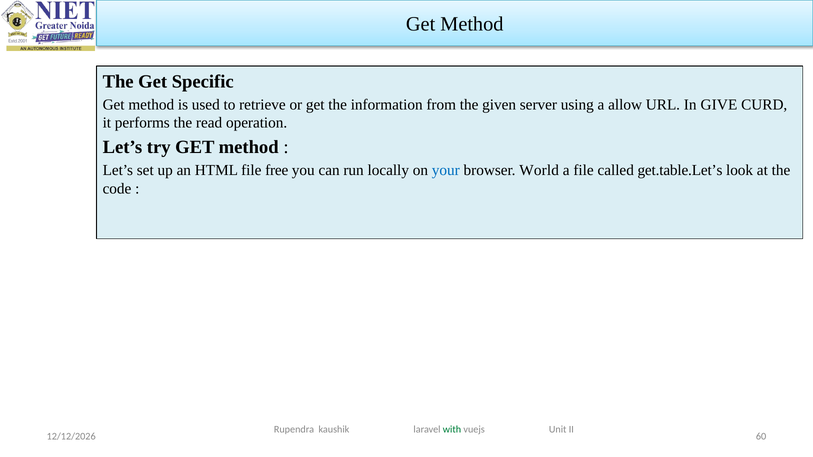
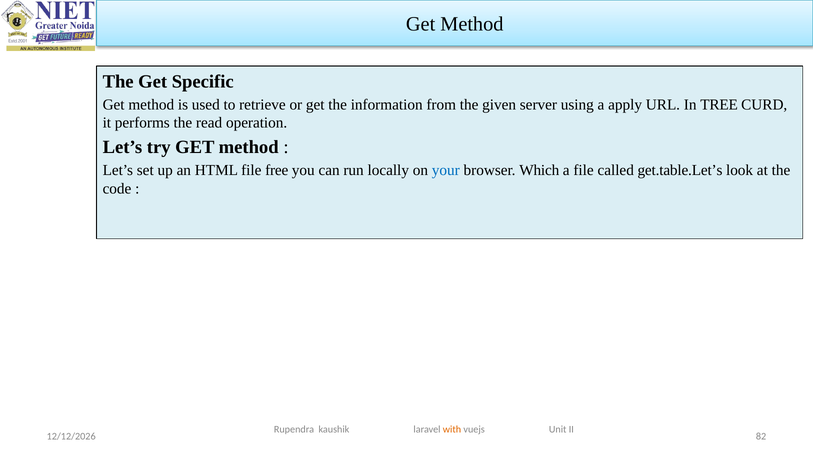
allow: allow -> apply
GIVE: GIVE -> TREE
World: World -> Which
with colour: green -> orange
60: 60 -> 82
